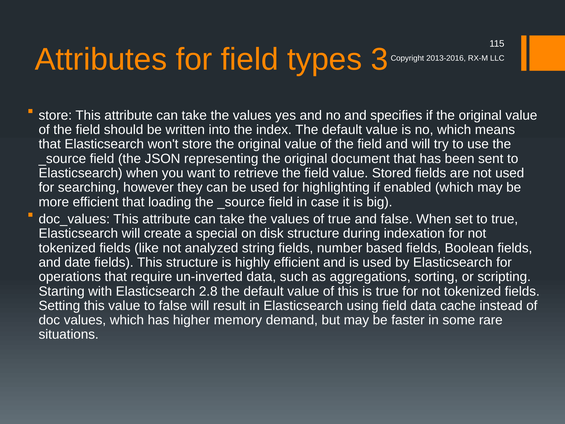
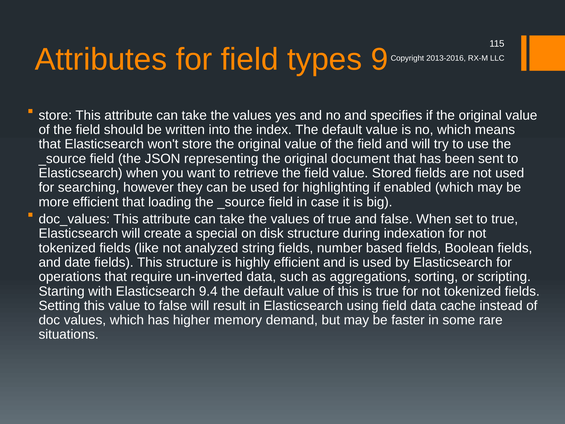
3: 3 -> 9
2.8: 2.8 -> 9.4
